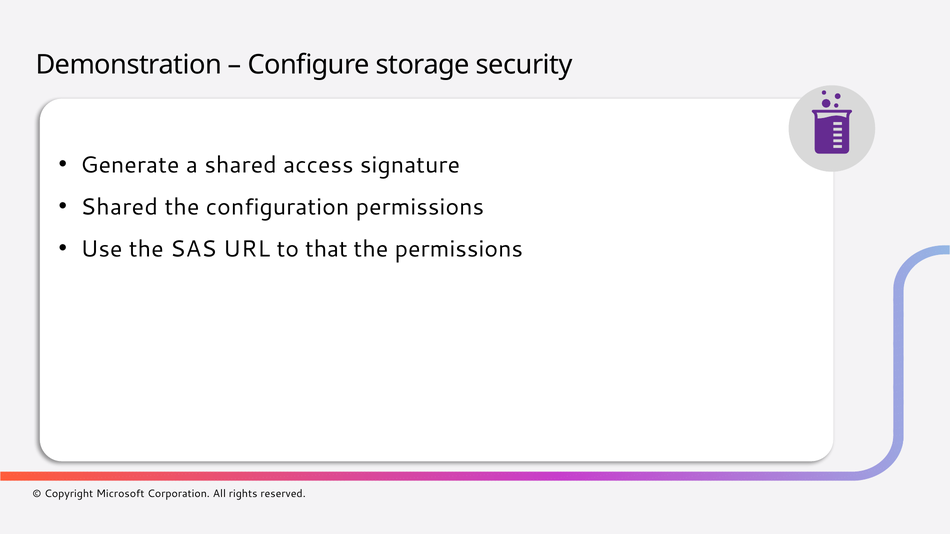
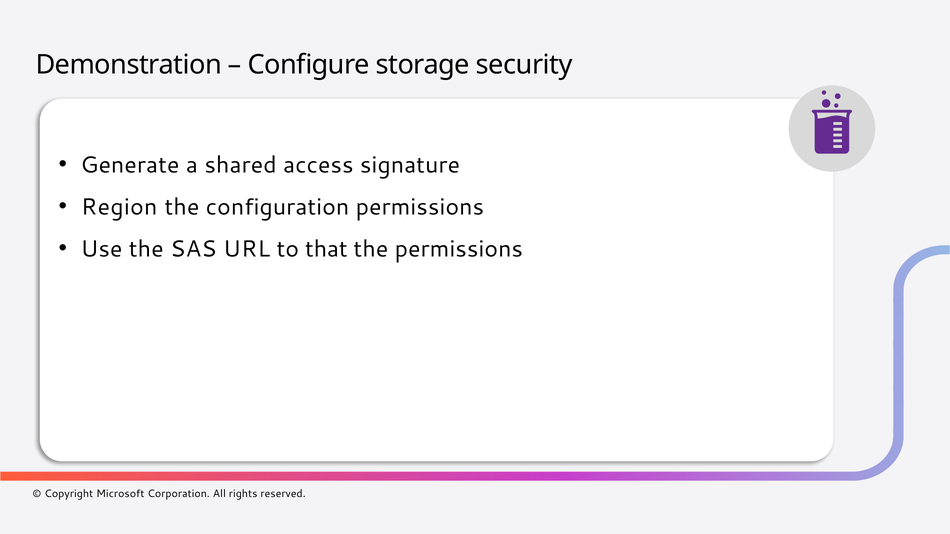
Shared at (119, 207): Shared -> Region
